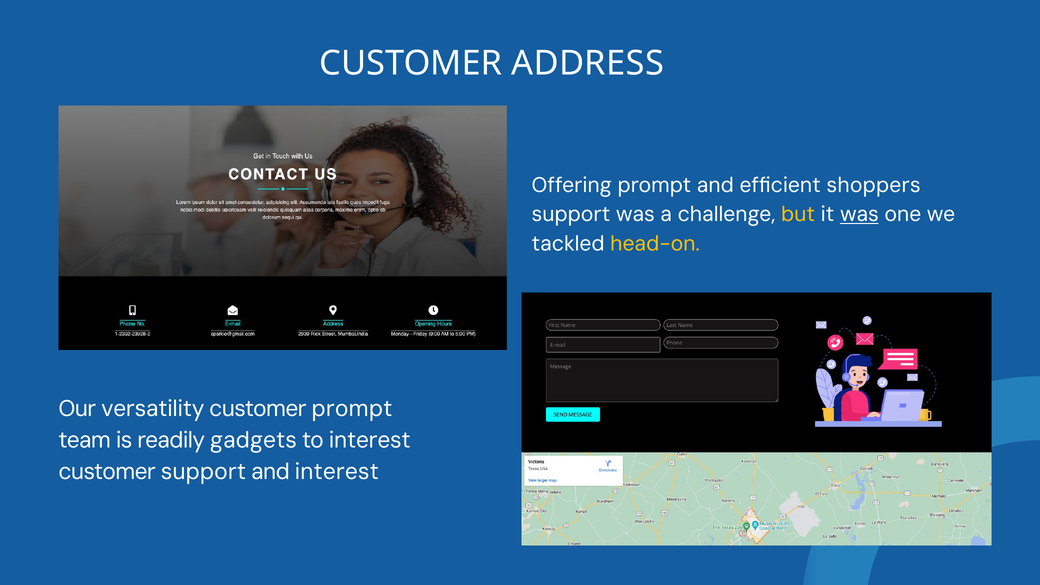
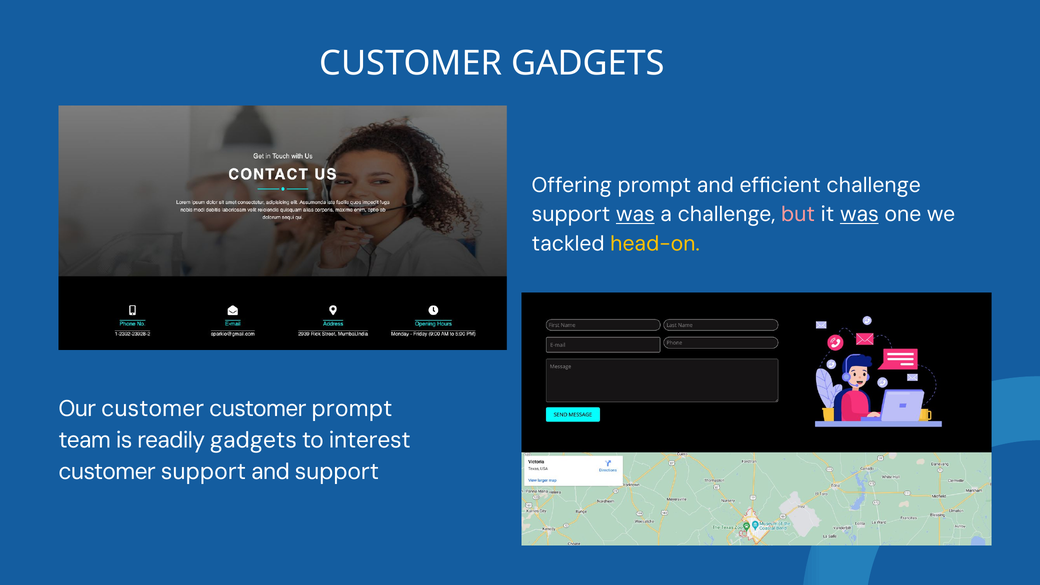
CUSTOMER ADDRESS: ADDRESS -> GADGETS
efficient shoppers: shoppers -> challenge
was at (635, 214) underline: none -> present
but colour: yellow -> pink
Our versatility: versatility -> customer
and interest: interest -> support
